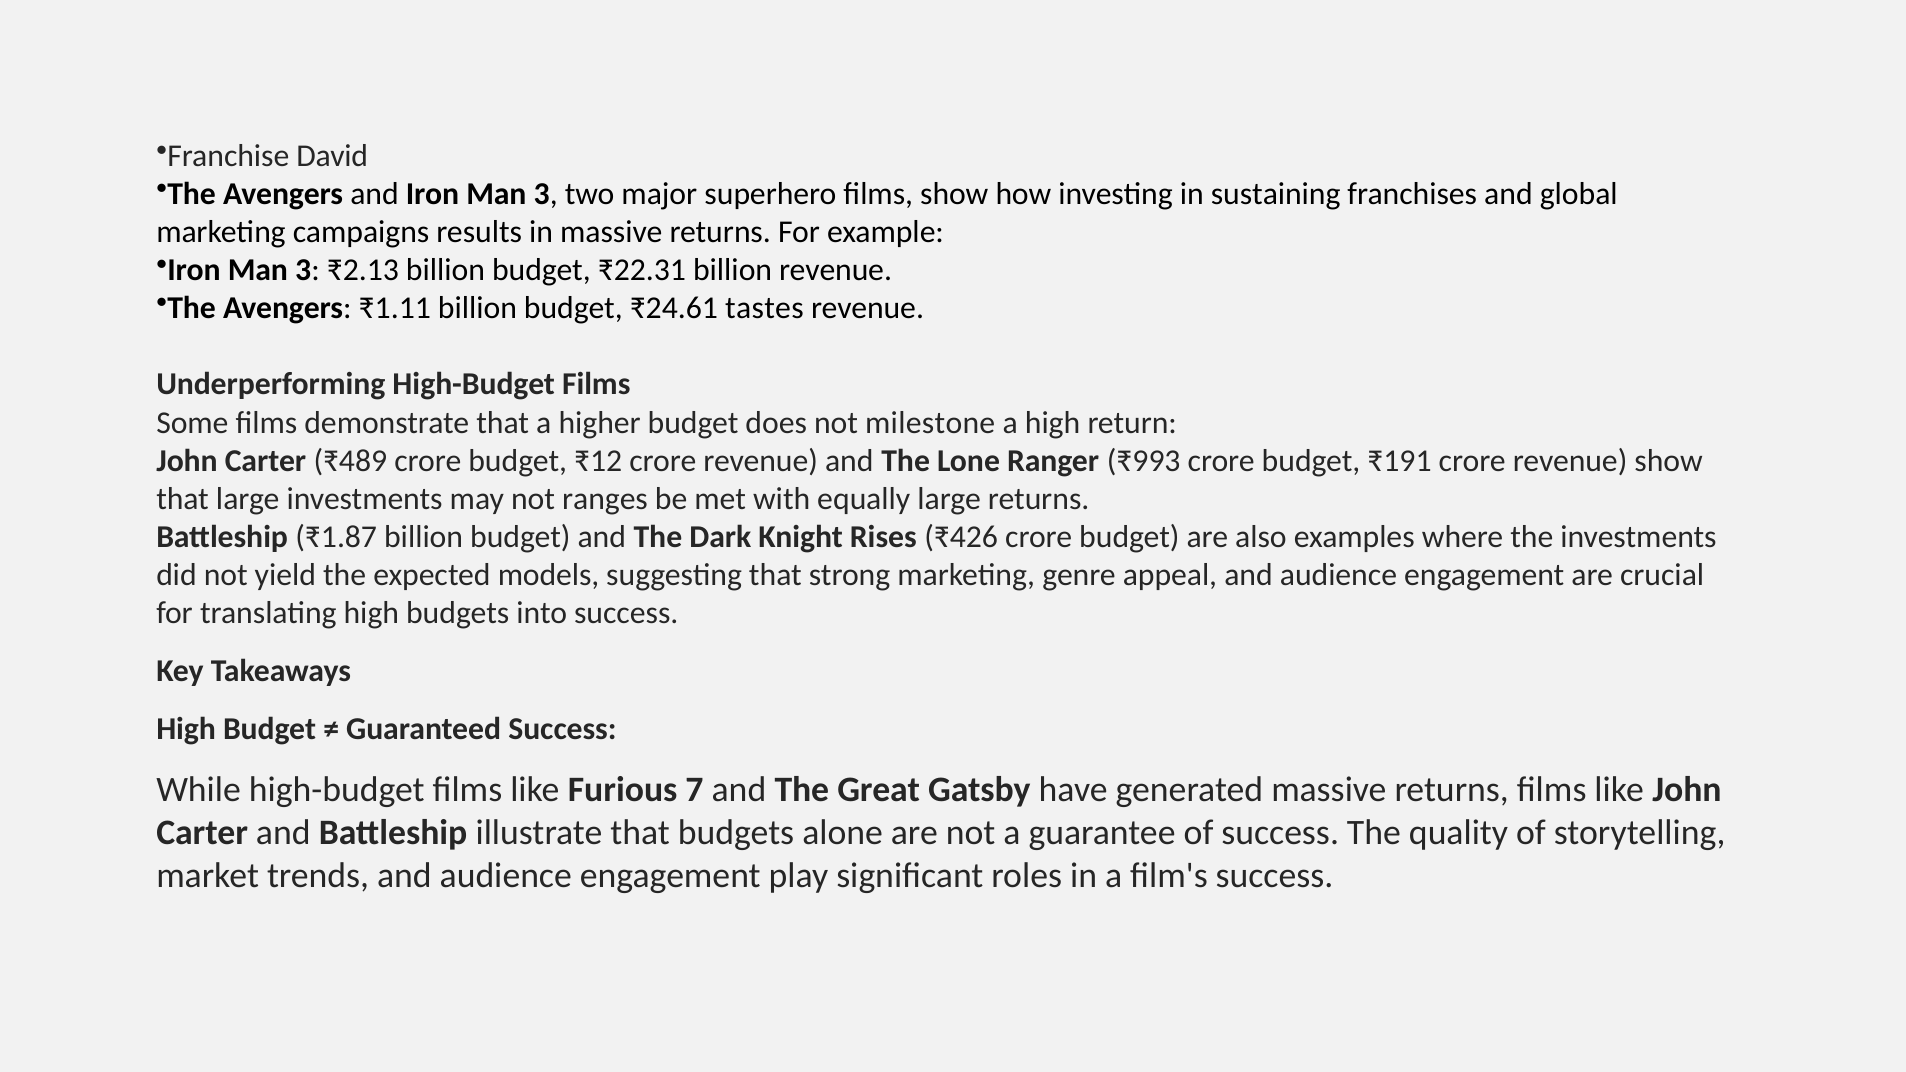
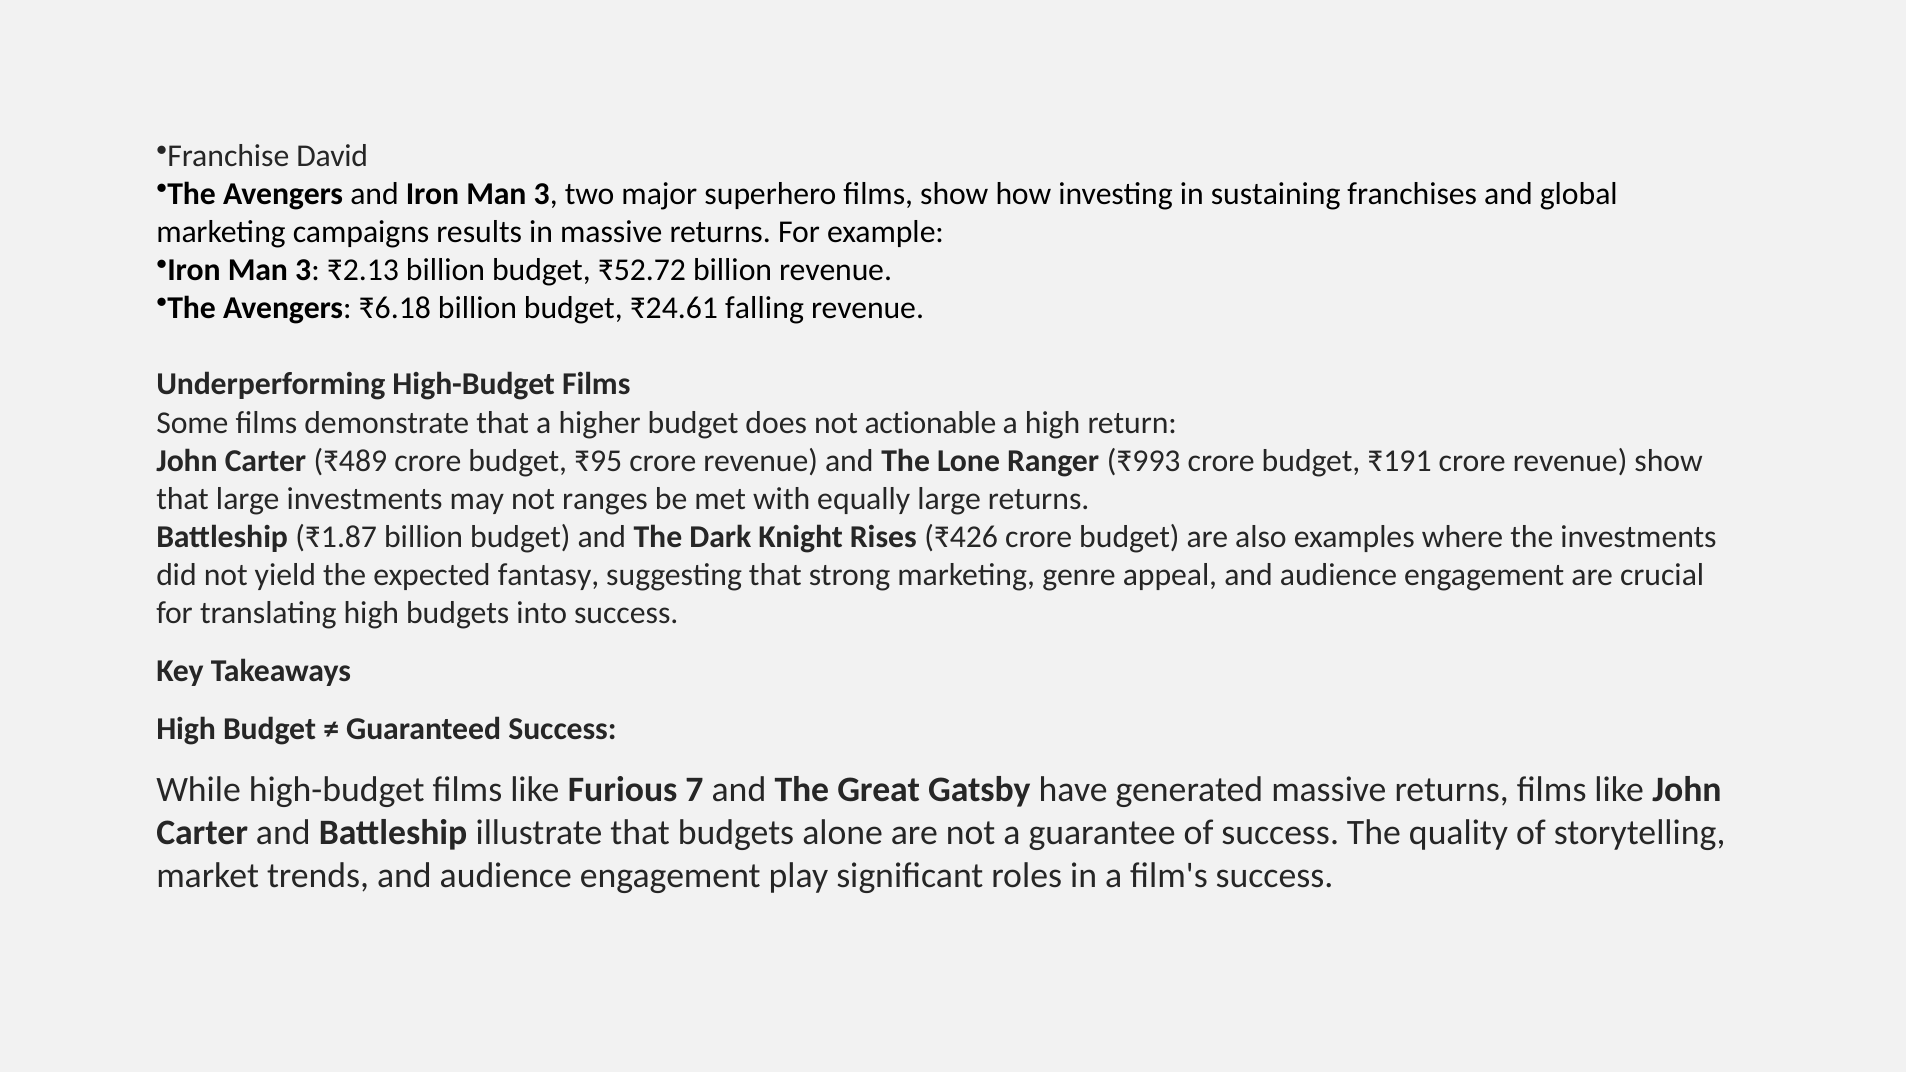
₹22.31: ₹22.31 -> ₹52.72
₹1.11: ₹1.11 -> ₹6.18
tastes: tastes -> falling
milestone: milestone -> actionable
₹12: ₹12 -> ₹95
models: models -> fantasy
